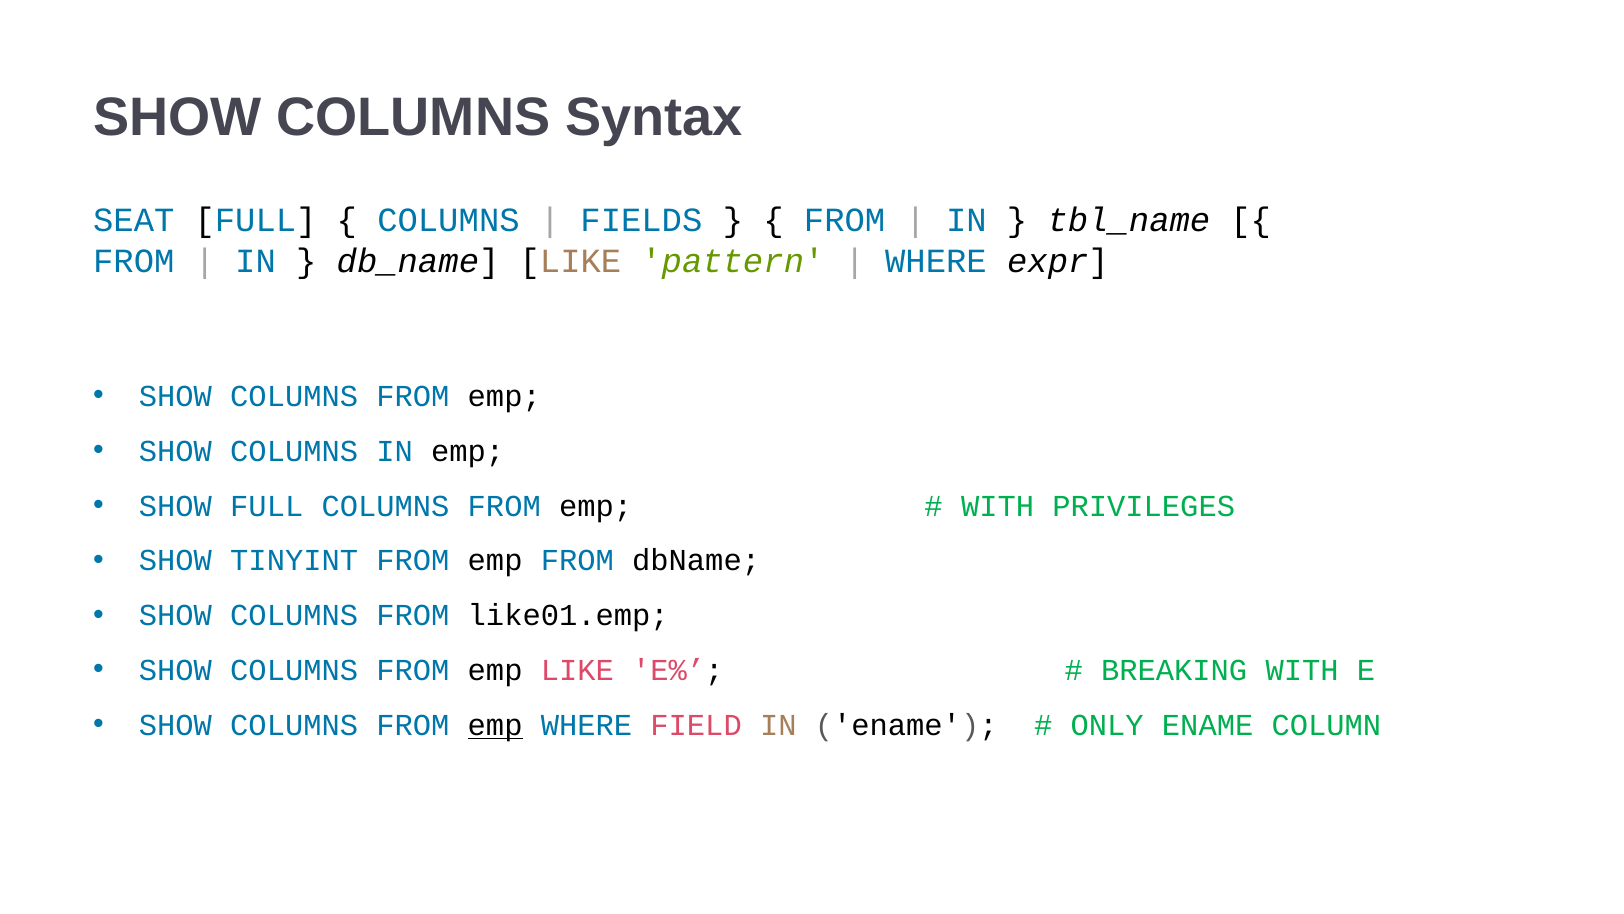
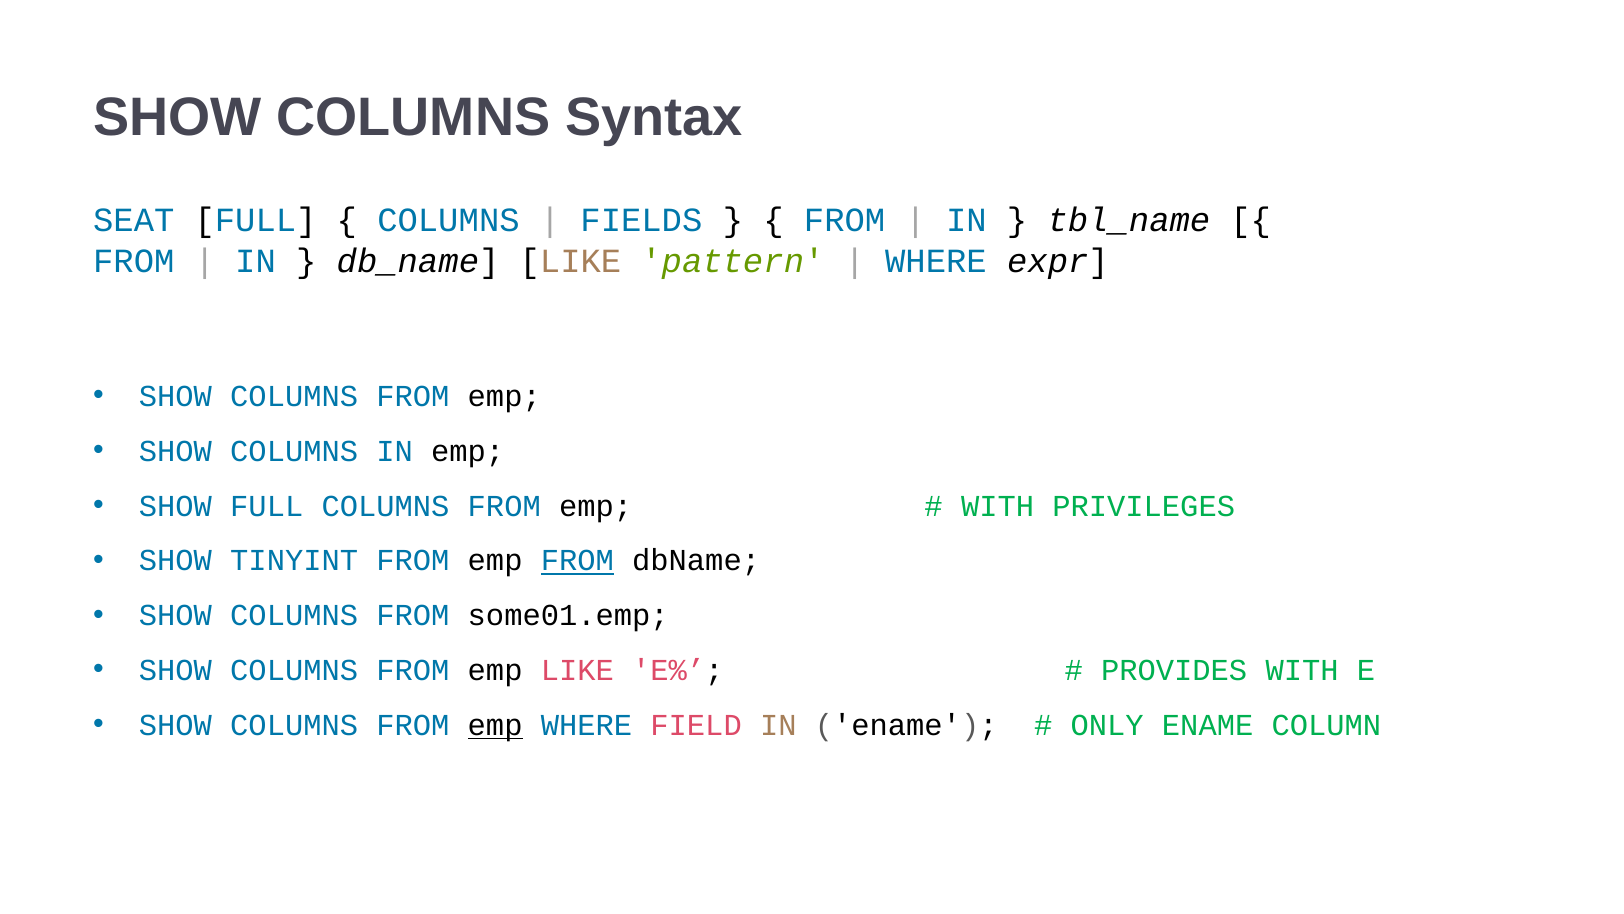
FROM at (577, 560) underline: none -> present
like01.emp: like01.emp -> some01.emp
BREAKING: BREAKING -> PROVIDES
